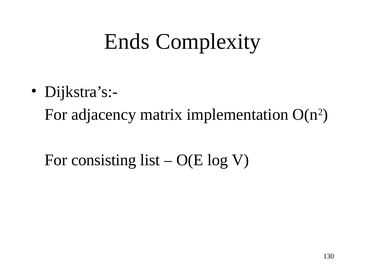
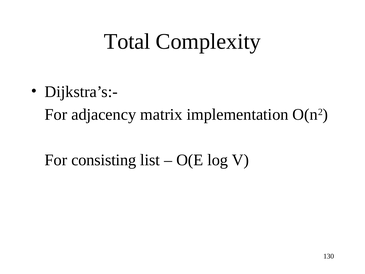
Ends: Ends -> Total
